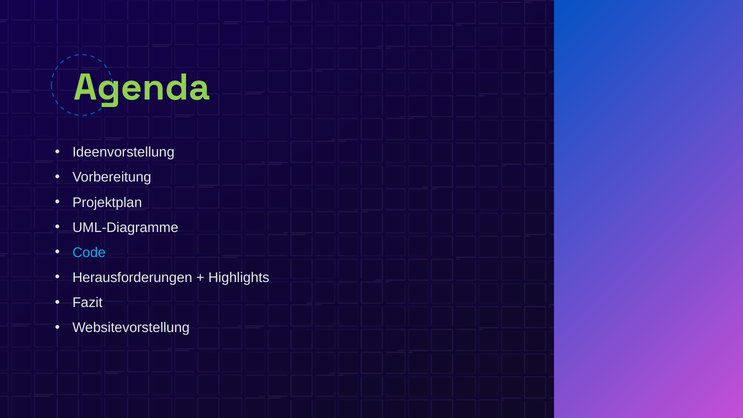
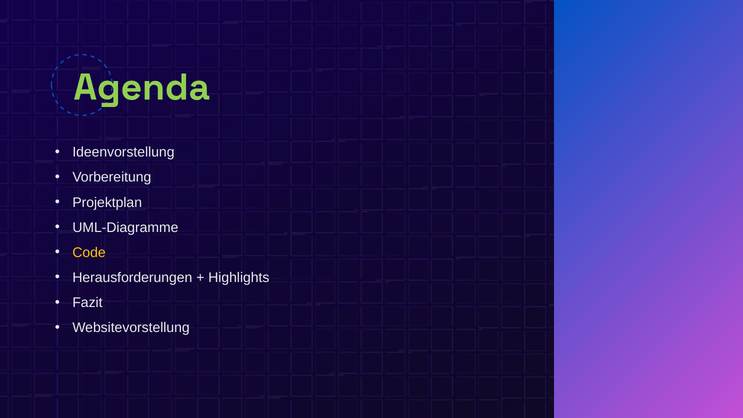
Code colour: light blue -> yellow
